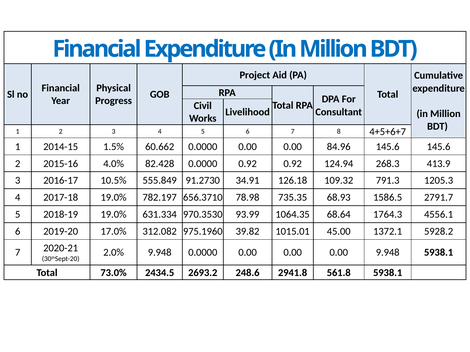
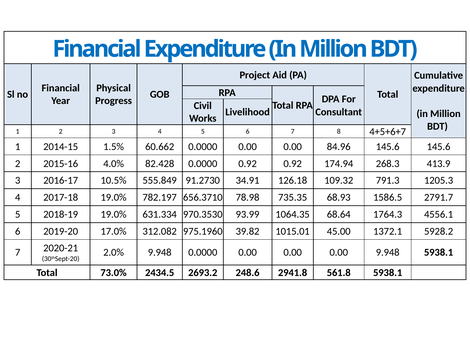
124.94: 124.94 -> 174.94
